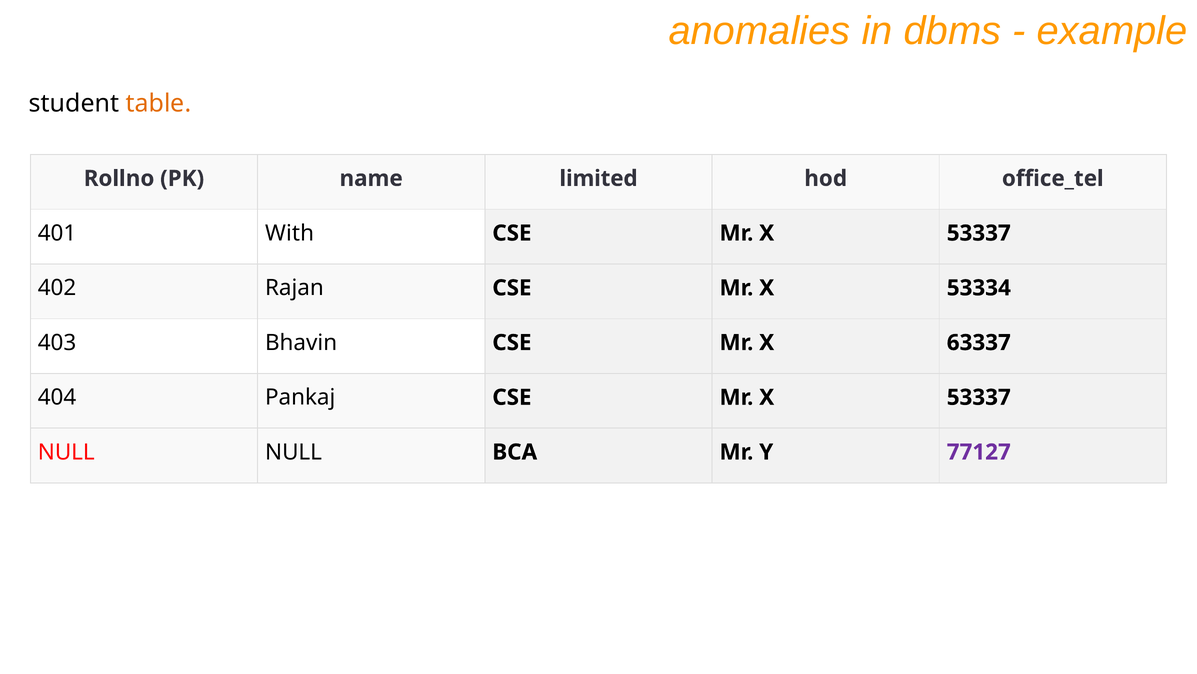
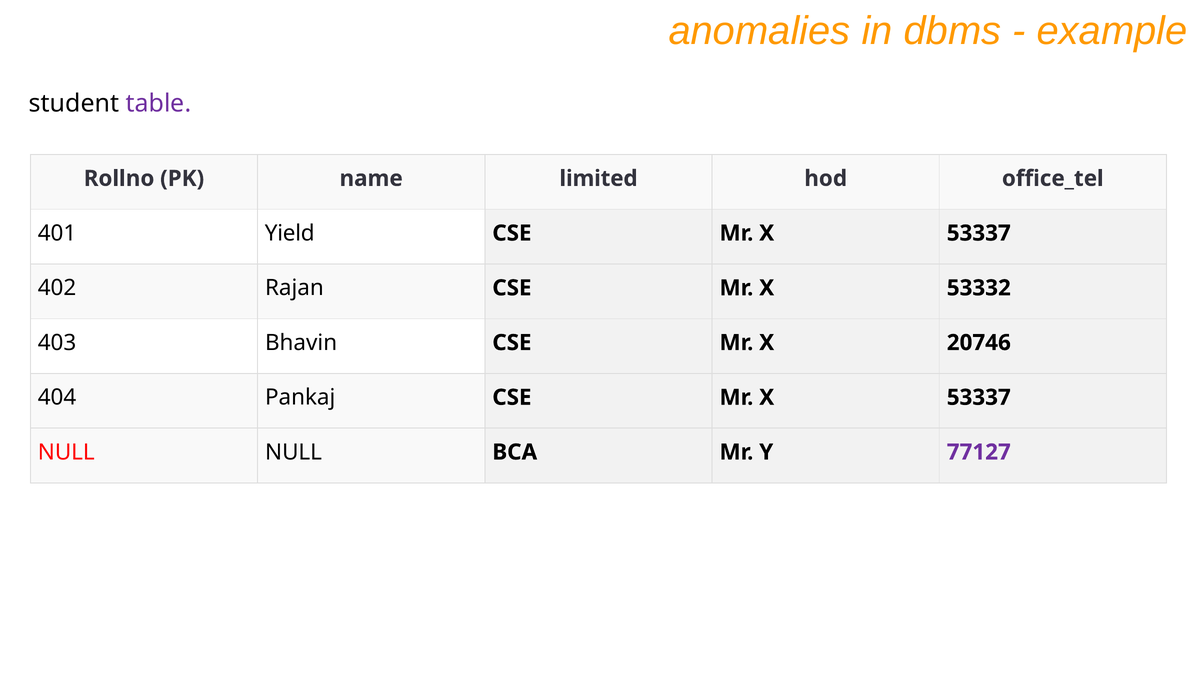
table colour: orange -> purple
With: With -> Yield
53334: 53334 -> 53332
63337: 63337 -> 20746
